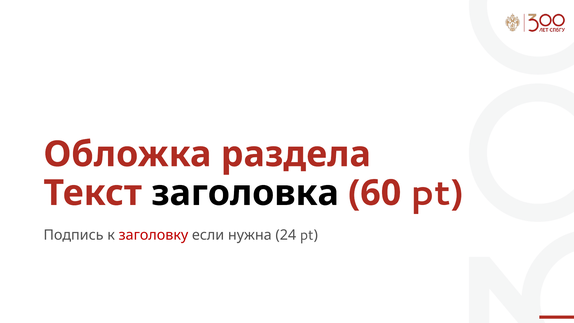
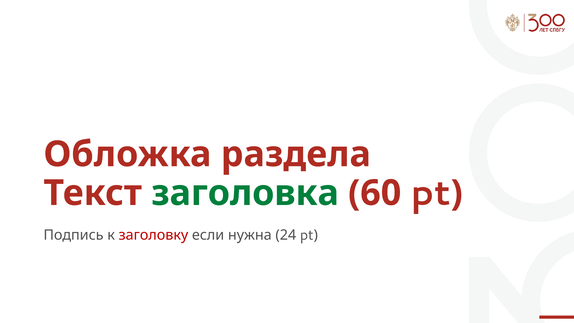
заголовка colour: black -> green
